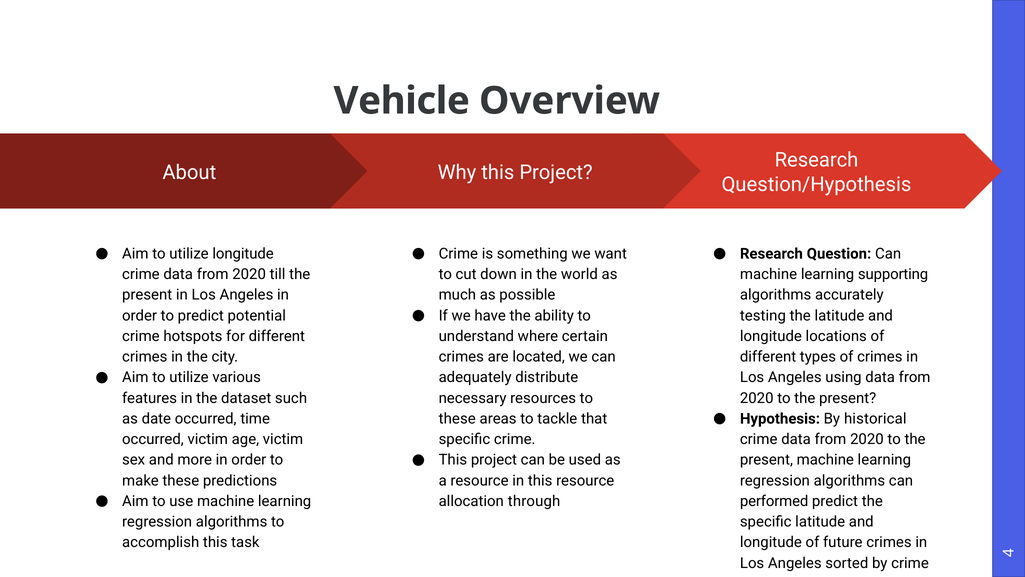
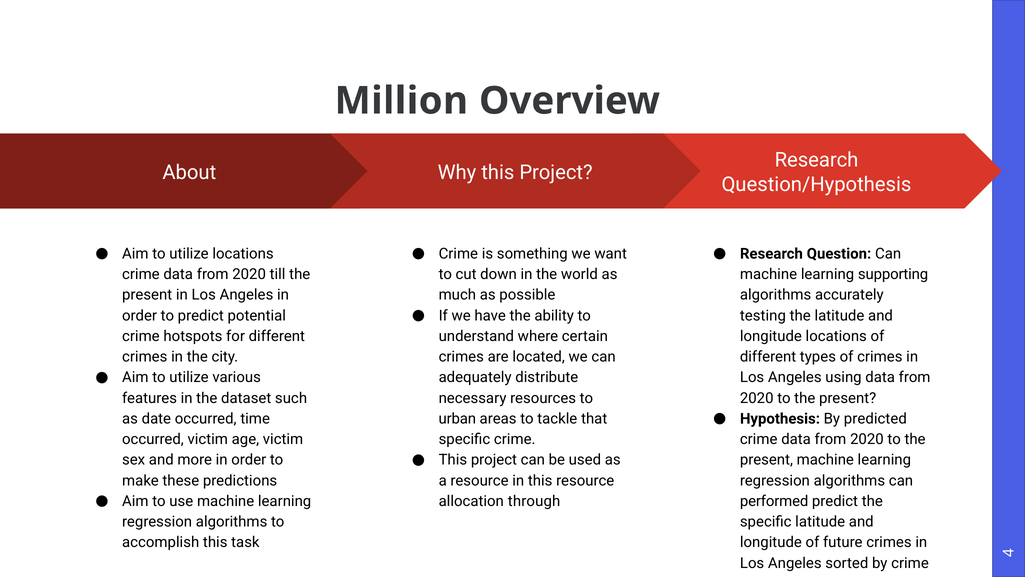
Vehicle: Vehicle -> Million
utilize longitude: longitude -> locations
historical: historical -> predicted
these at (457, 418): these -> urban
